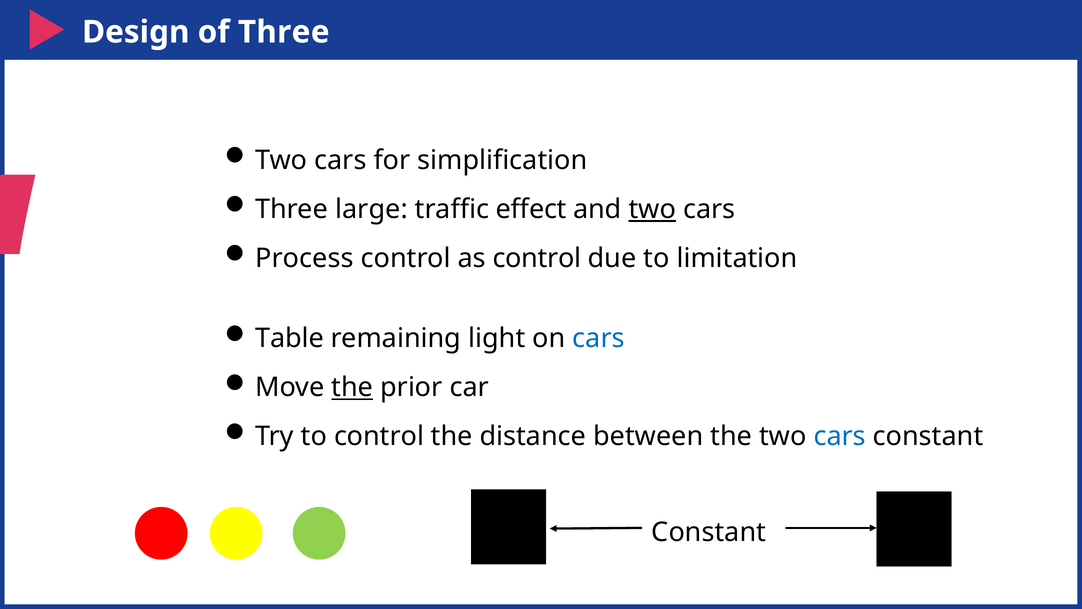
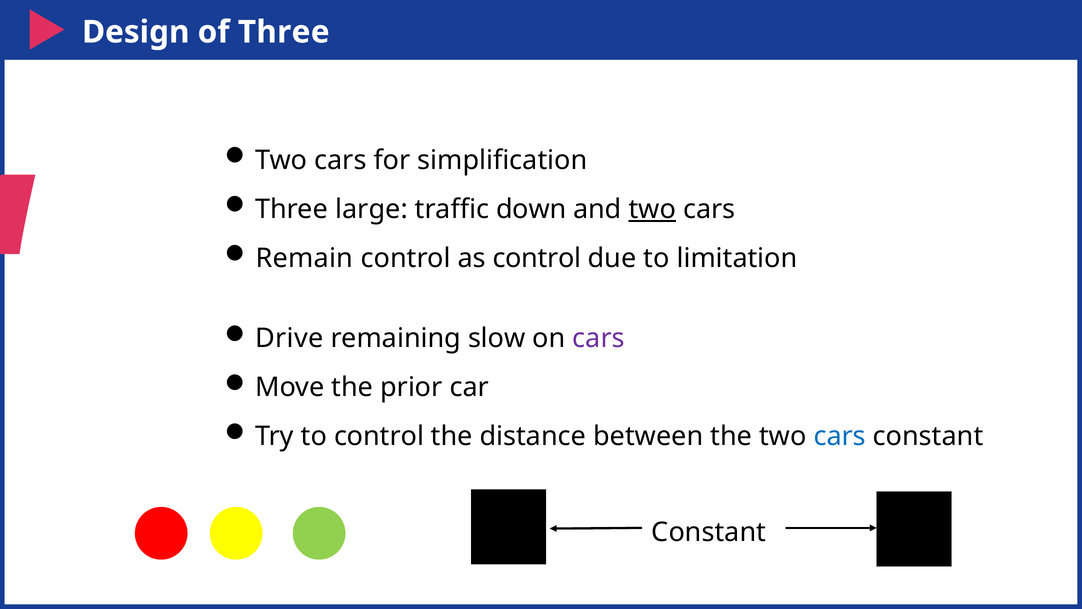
effect: effect -> down
Process: Process -> Remain
Table: Table -> Drive
light: light -> slow
cars at (599, 338) colour: blue -> purple
the at (352, 387) underline: present -> none
